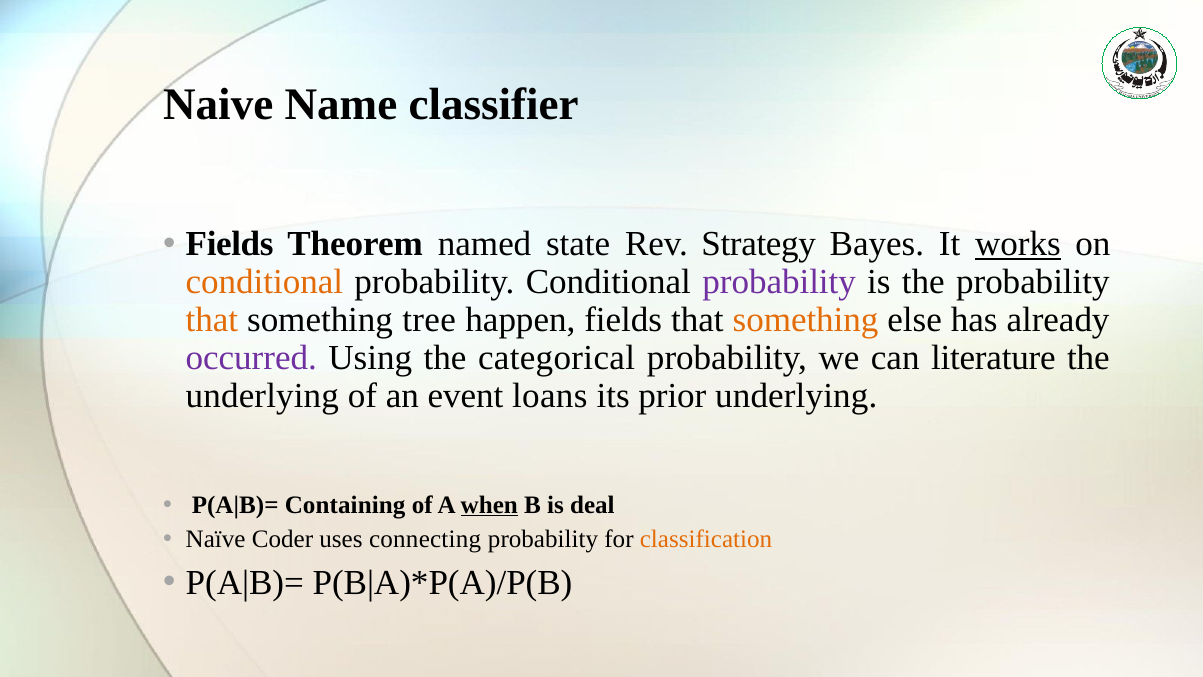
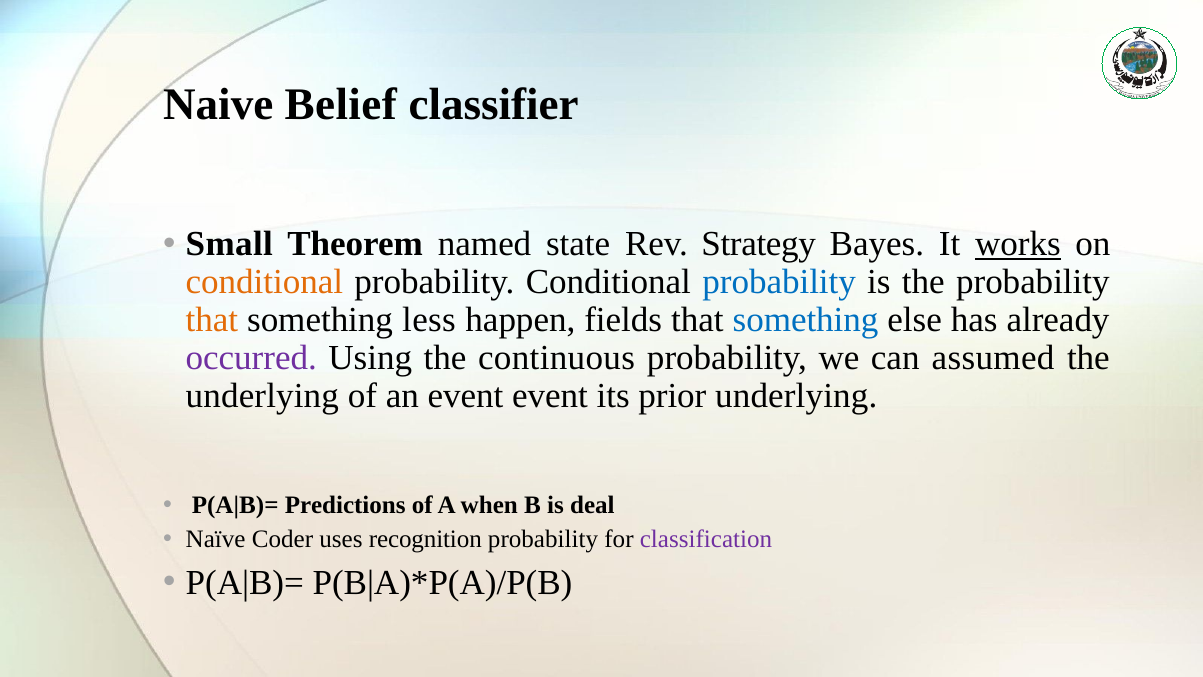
Name: Name -> Belief
Fields at (230, 244): Fields -> Small
probability at (779, 282) colour: purple -> blue
tree: tree -> less
something at (806, 320) colour: orange -> blue
categorical: categorical -> continuous
literature: literature -> assumed
event loans: loans -> event
Containing: Containing -> Predictions
when underline: present -> none
connecting: connecting -> recognition
classification colour: orange -> purple
